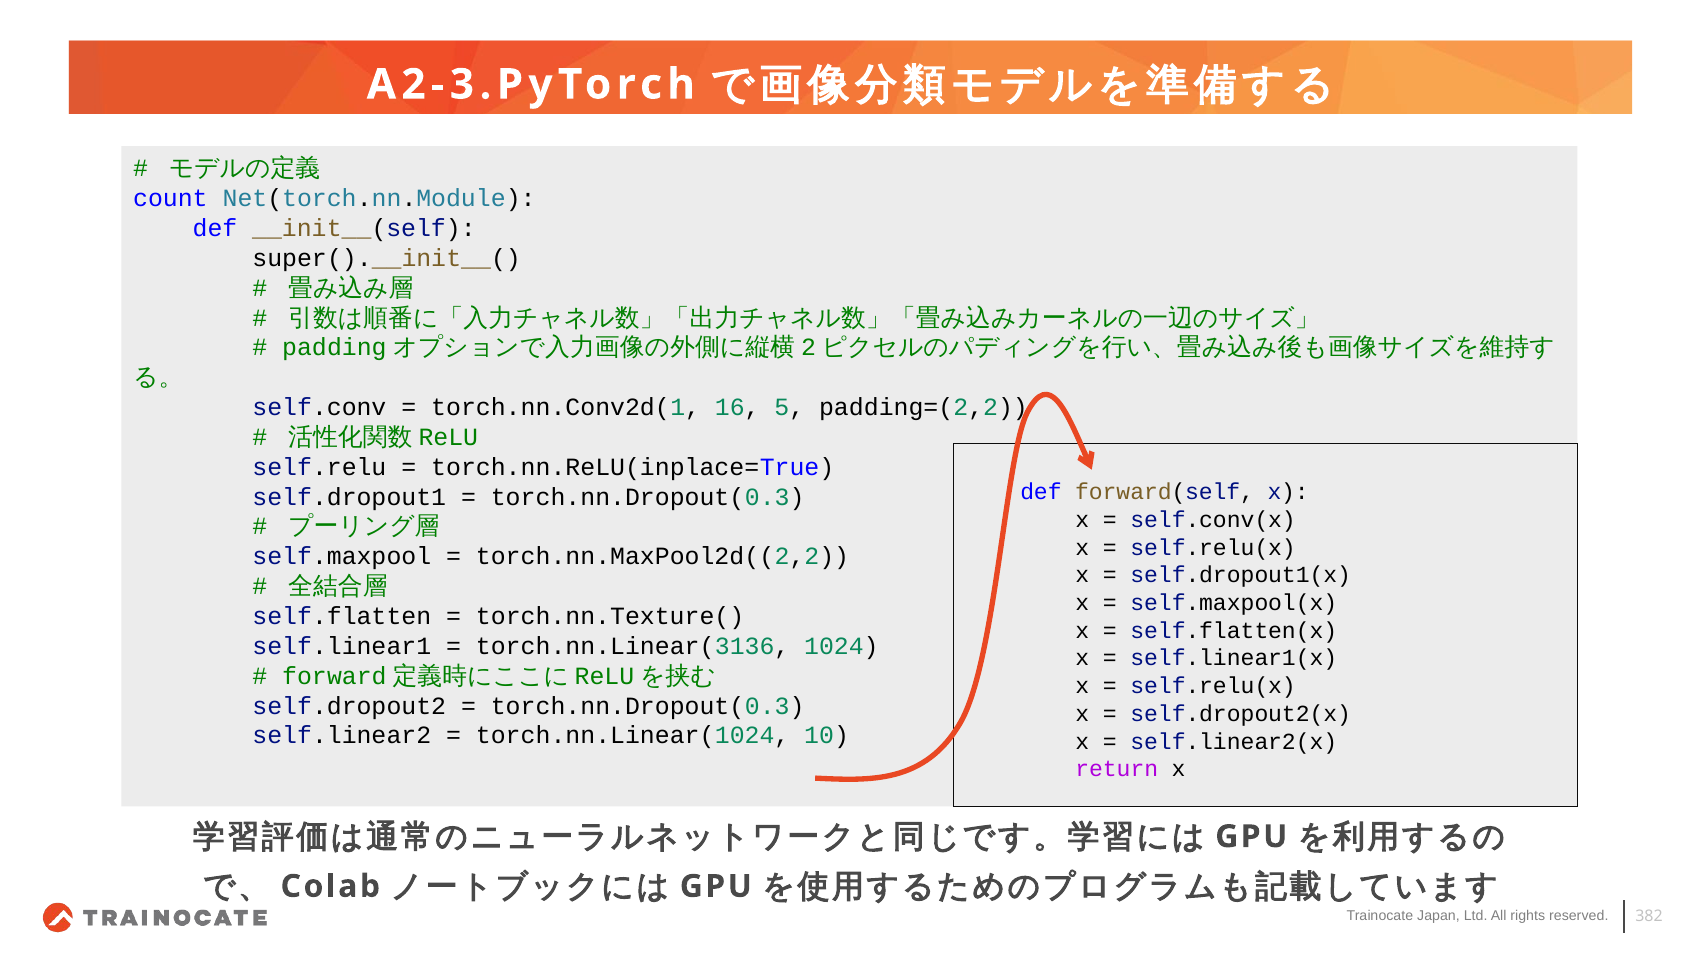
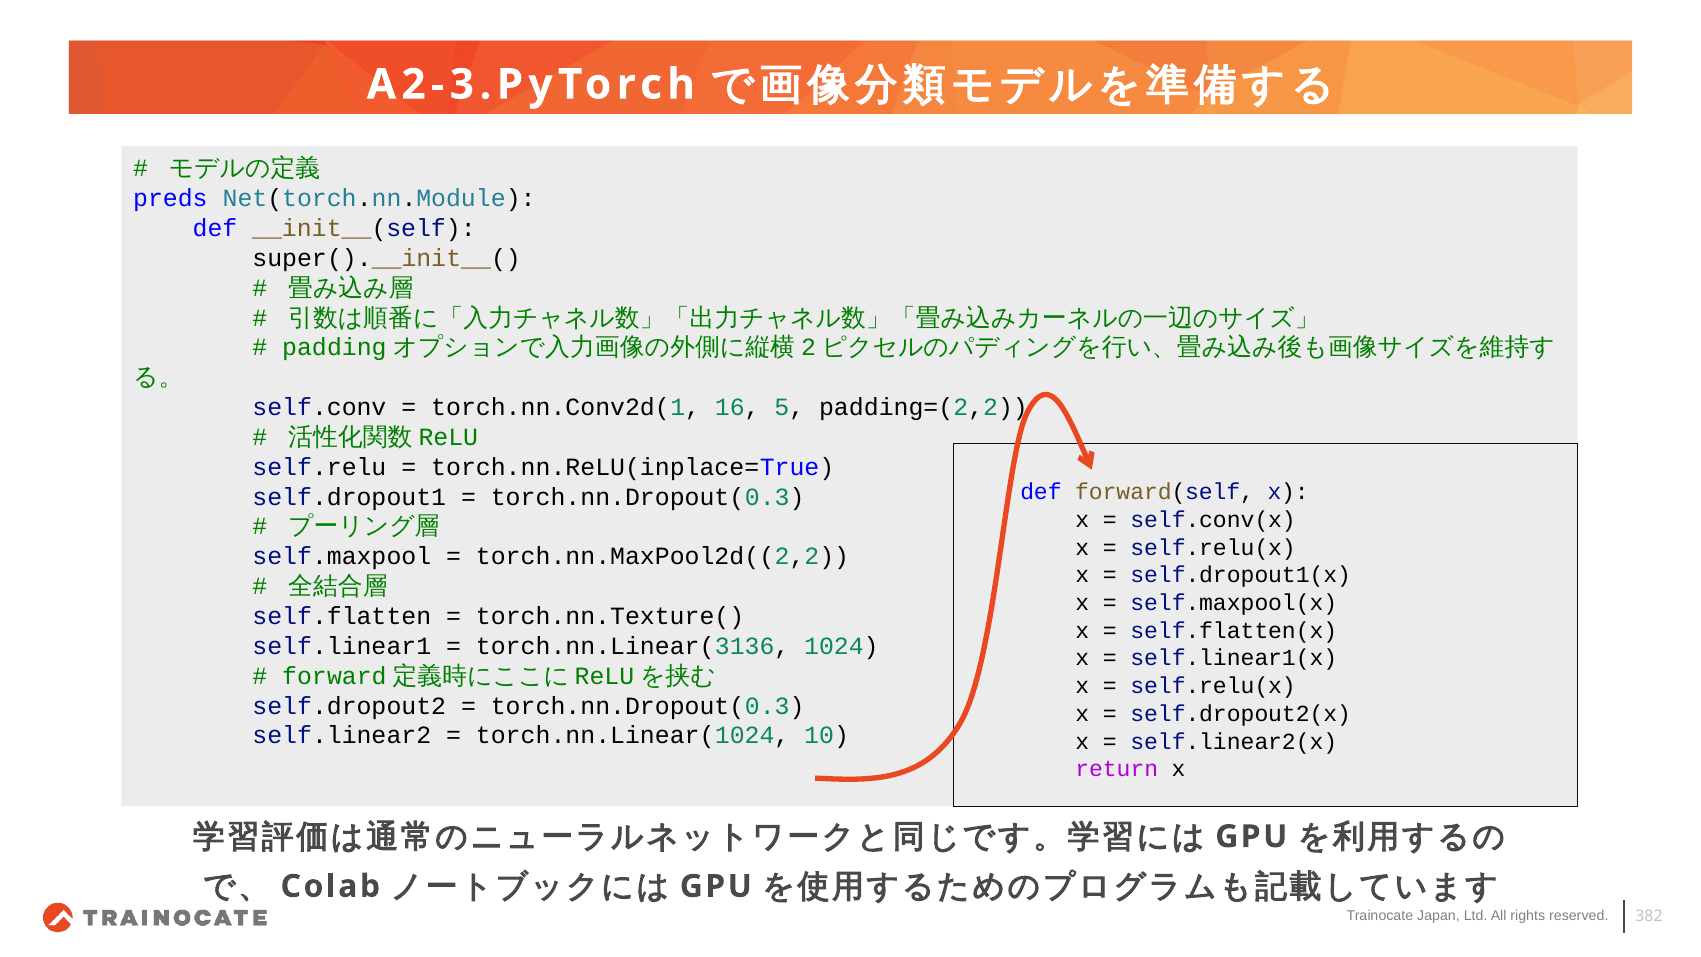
count: count -> preds
